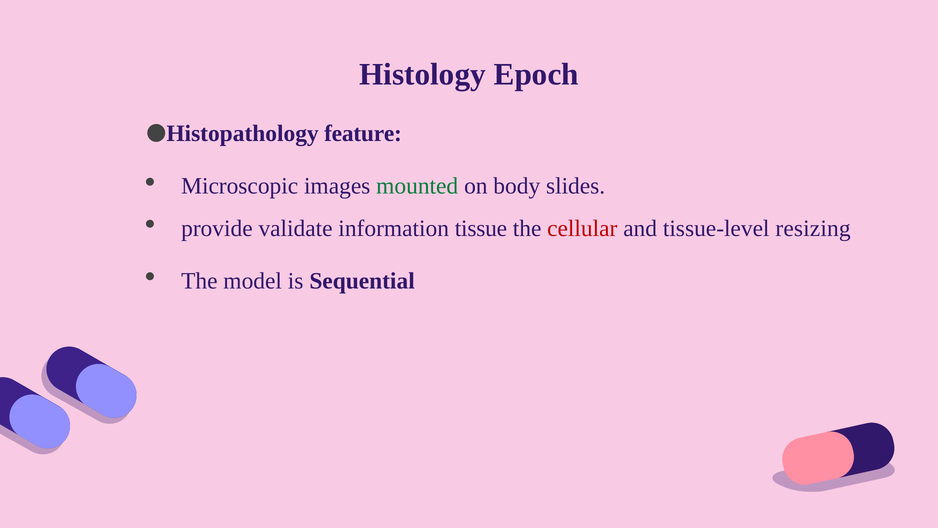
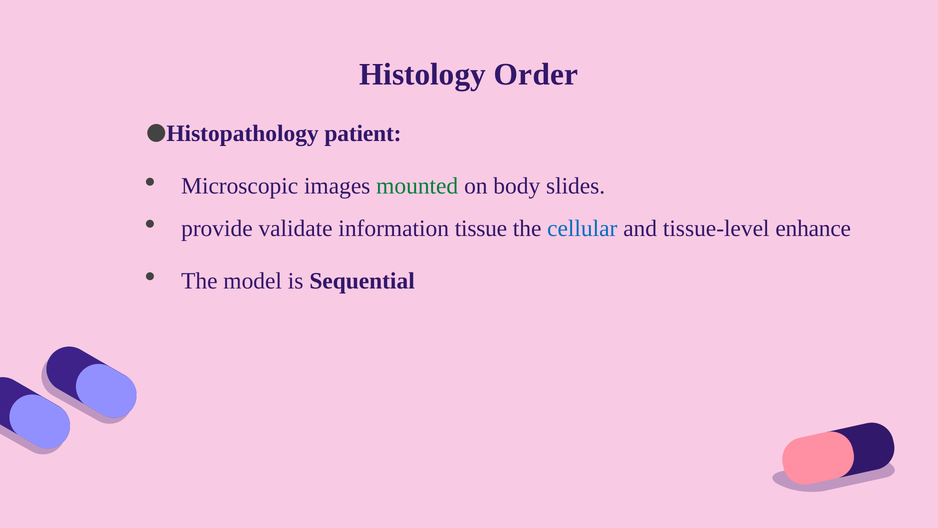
Epoch: Epoch -> Order
feature: feature -> patient
cellular colour: red -> blue
resizing: resizing -> enhance
